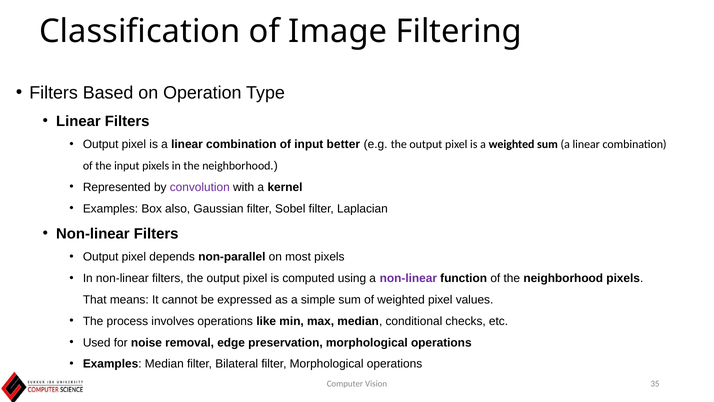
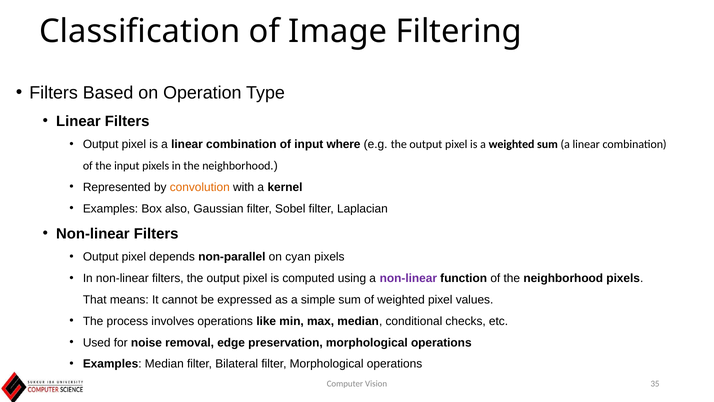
better: better -> where
convolution colour: purple -> orange
most: most -> cyan
